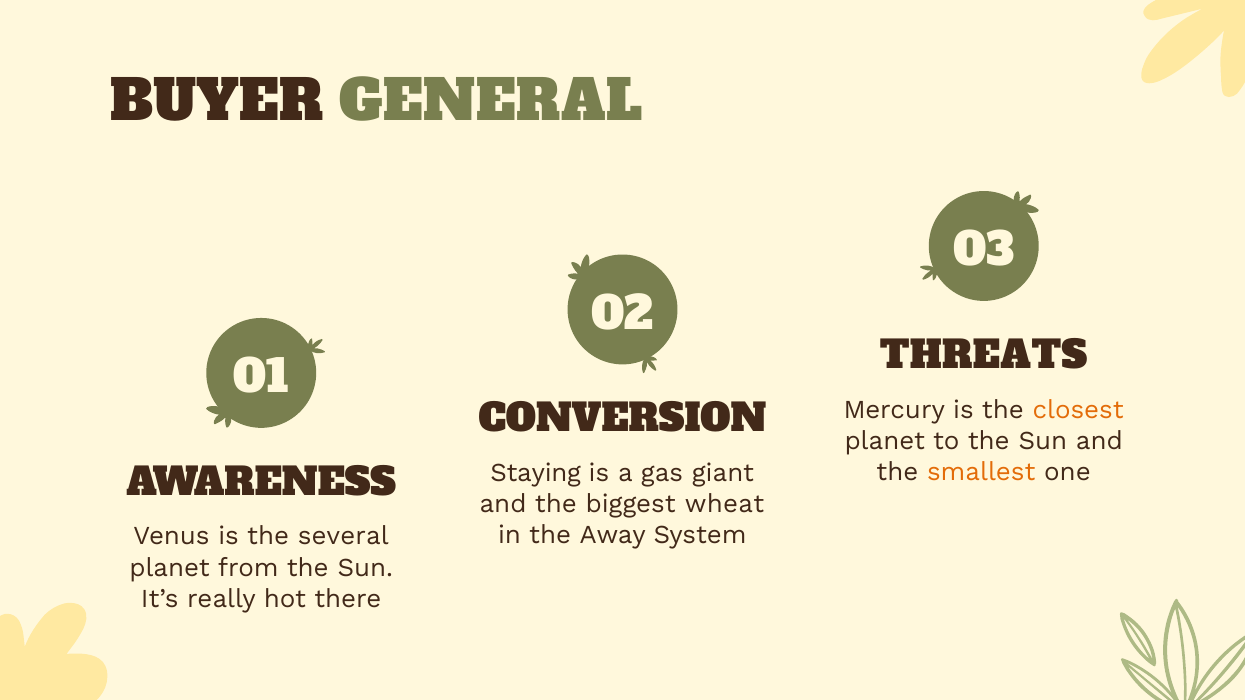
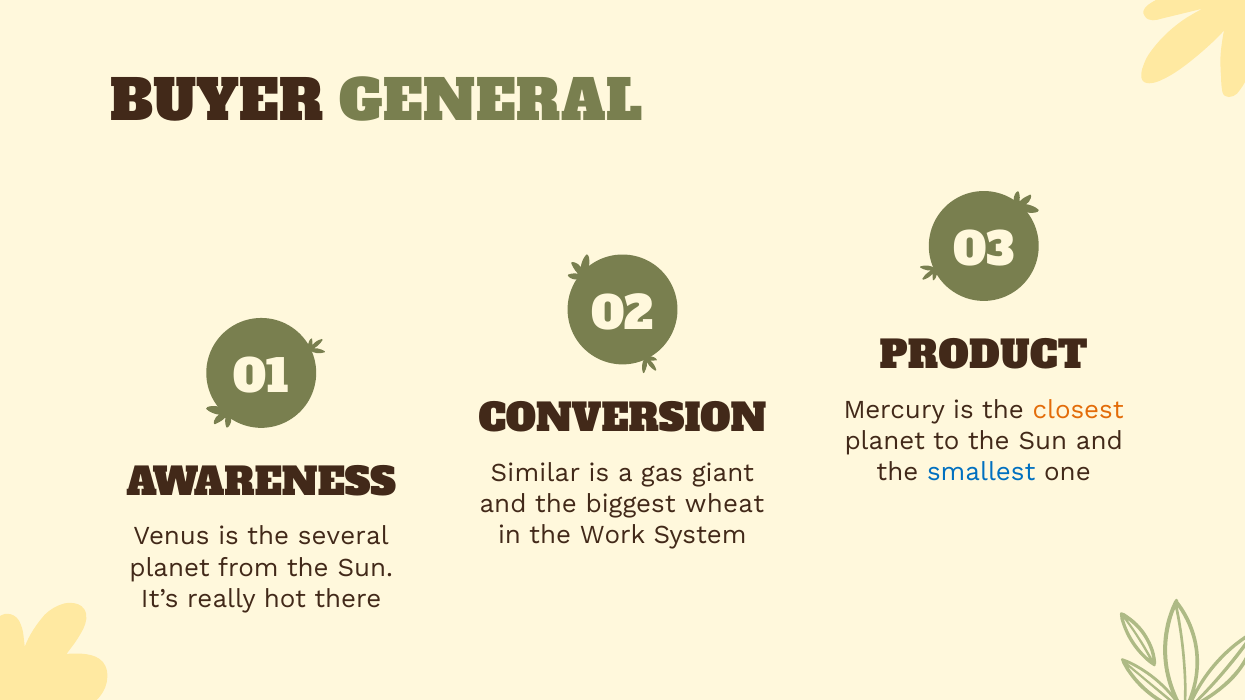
THREATS: THREATS -> PRODUCT
smallest colour: orange -> blue
Staying: Staying -> Similar
Away: Away -> Work
